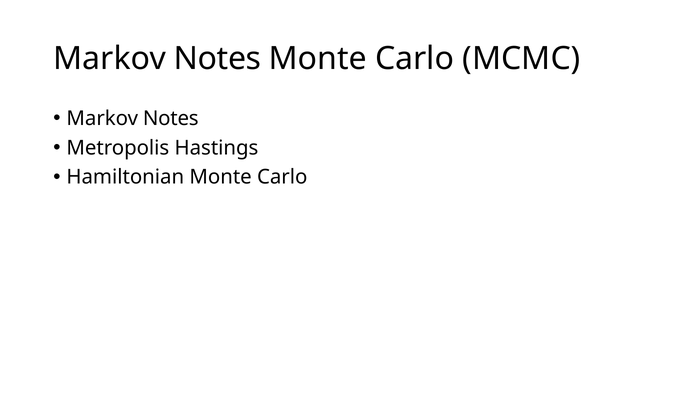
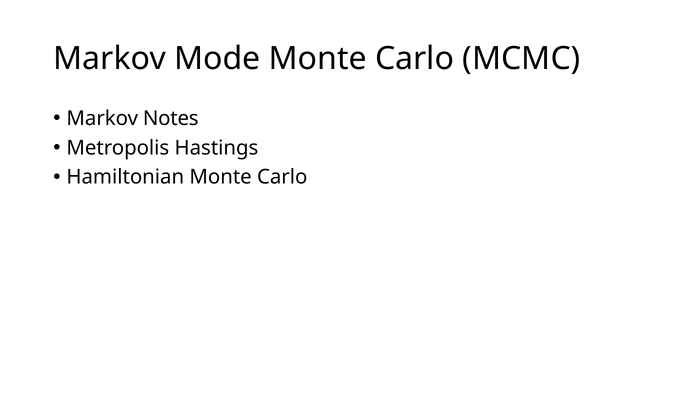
Notes at (217, 59): Notes -> Mode
